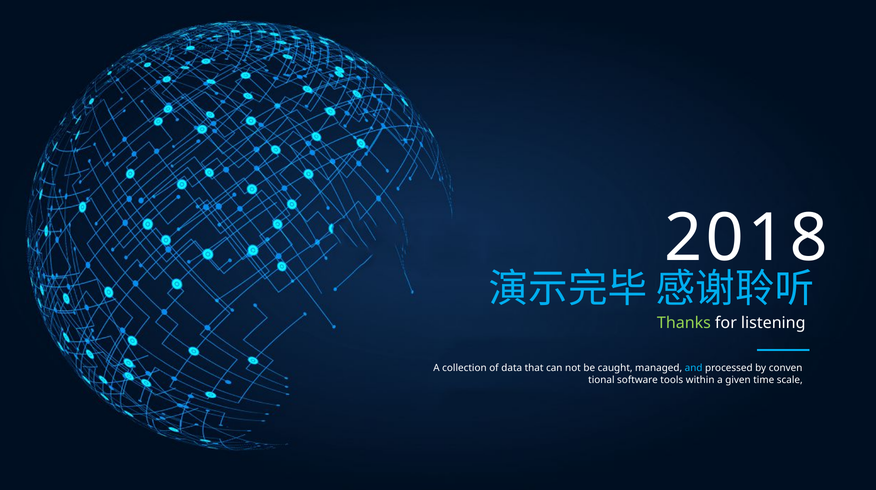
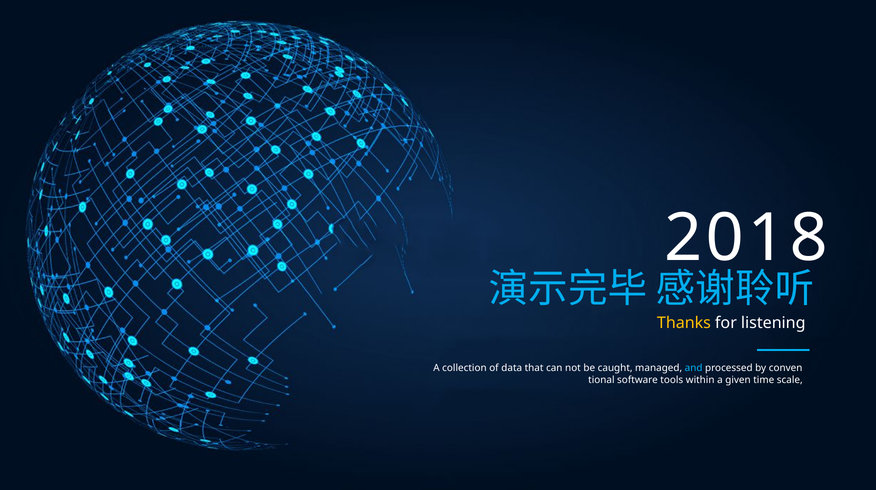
Thanks colour: light green -> yellow
